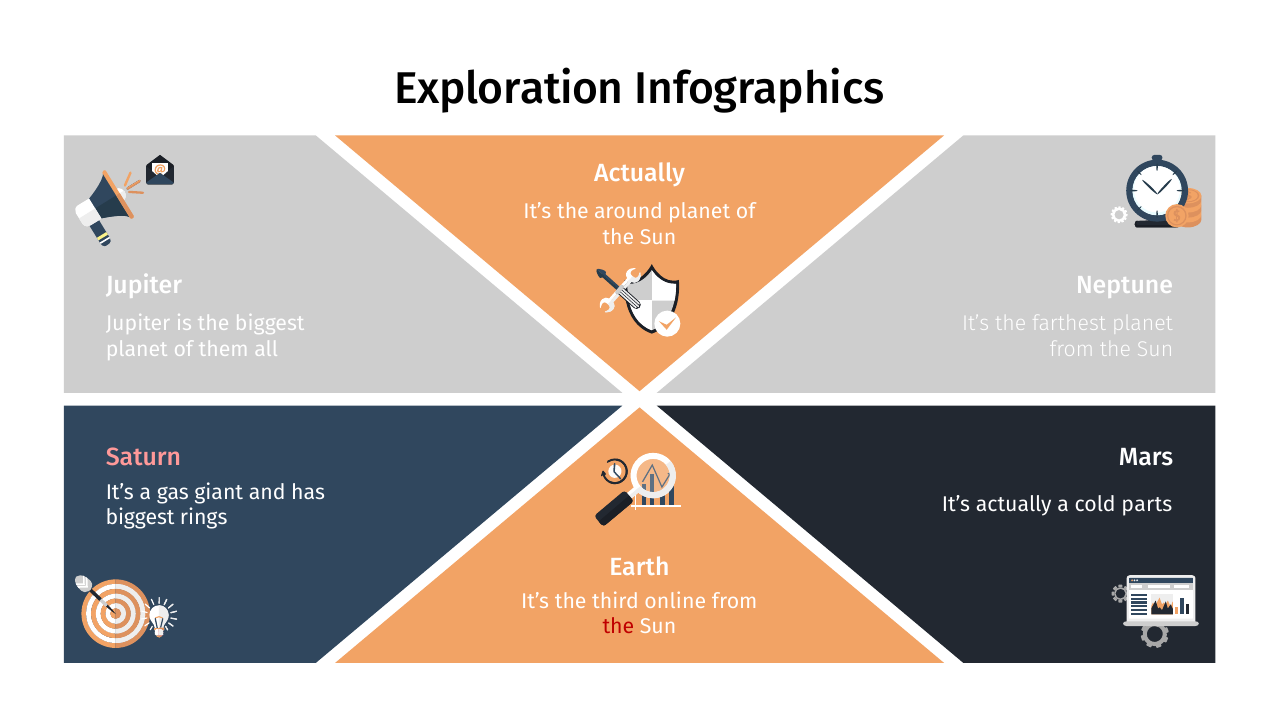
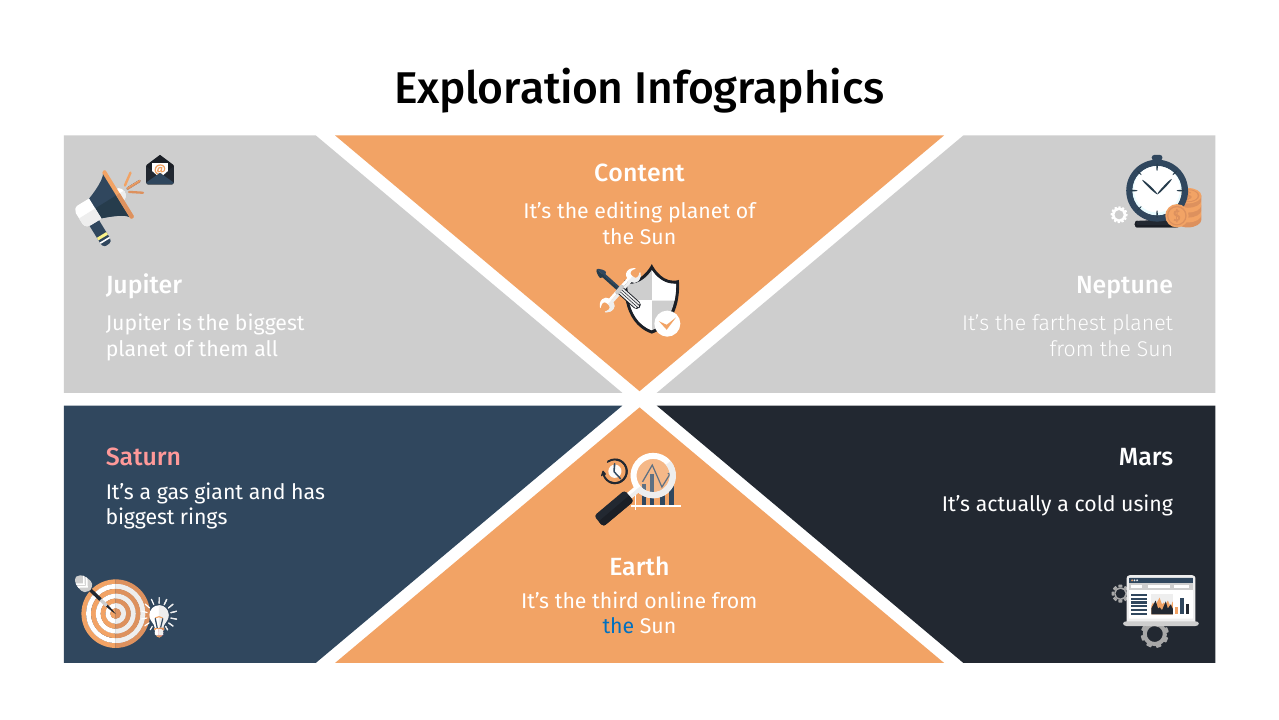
Actually at (640, 174): Actually -> Content
around: around -> editing
parts: parts -> using
the at (618, 626) colour: red -> blue
